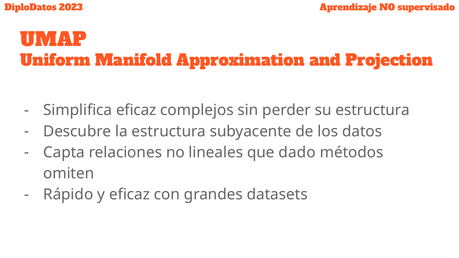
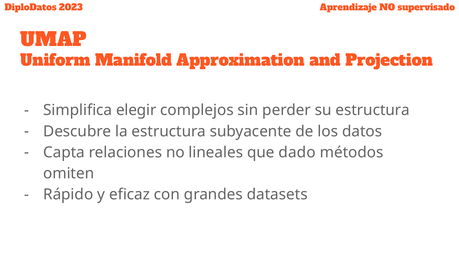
Simplifica eficaz: eficaz -> elegir
